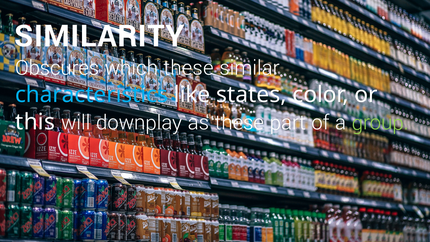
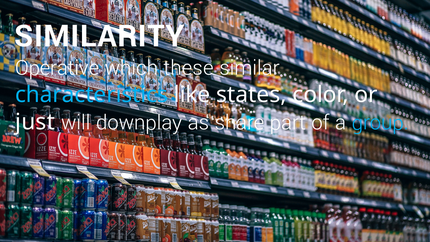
Obscures: Obscures -> Operative
this: this -> just
as these: these -> share
group colour: light green -> light blue
